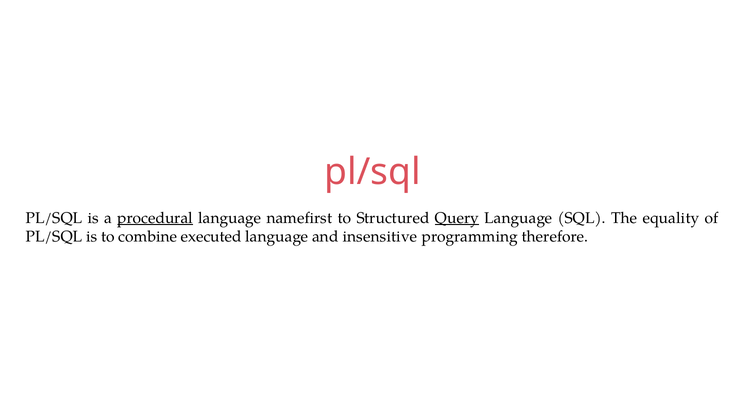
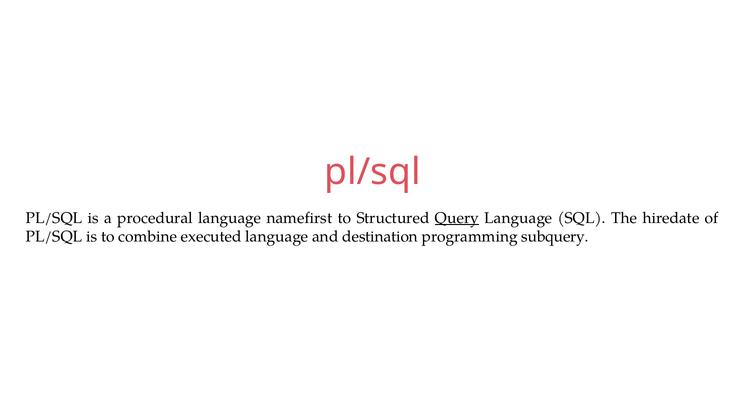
procedural underline: present -> none
equality: equality -> hiredate
insensitive: insensitive -> destination
therefore: therefore -> subquery
